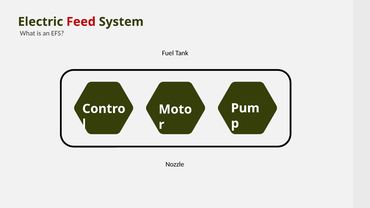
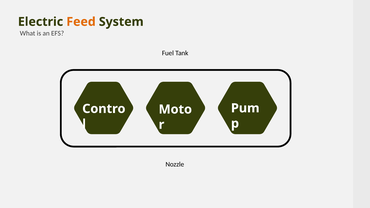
Feed colour: red -> orange
